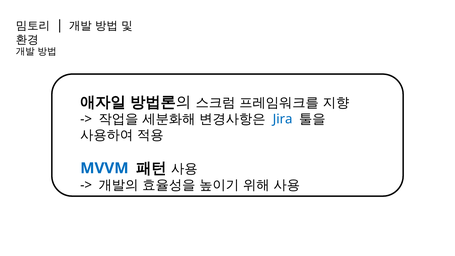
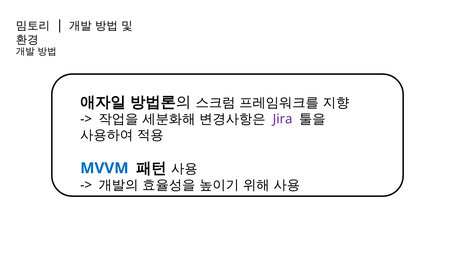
Jira colour: blue -> purple
